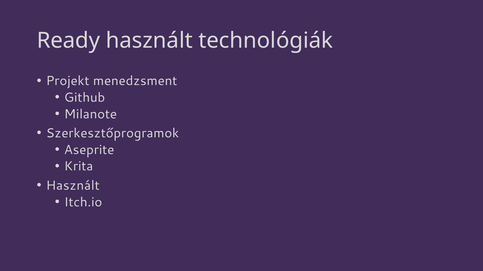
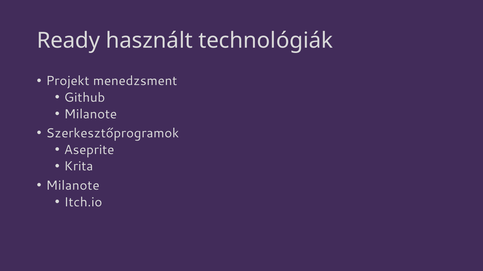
Használt at (73, 186): Használt -> Milanote
